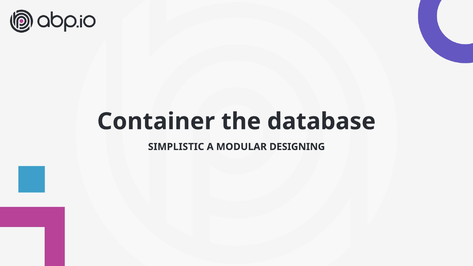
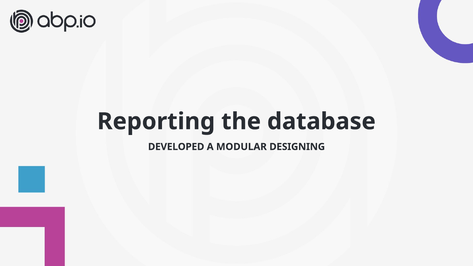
Container: Container -> Reporting
SIMPLISTIC: SIMPLISTIC -> DEVELOPED
